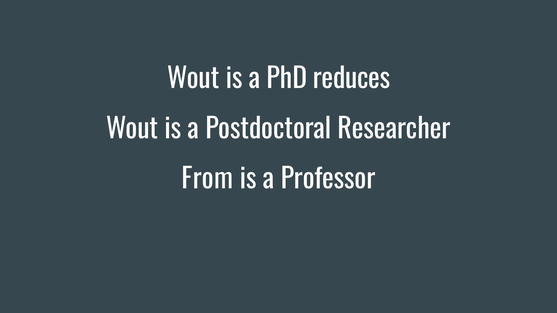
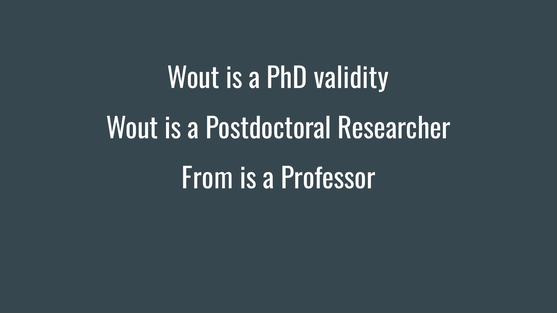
reduces: reduces -> validity
